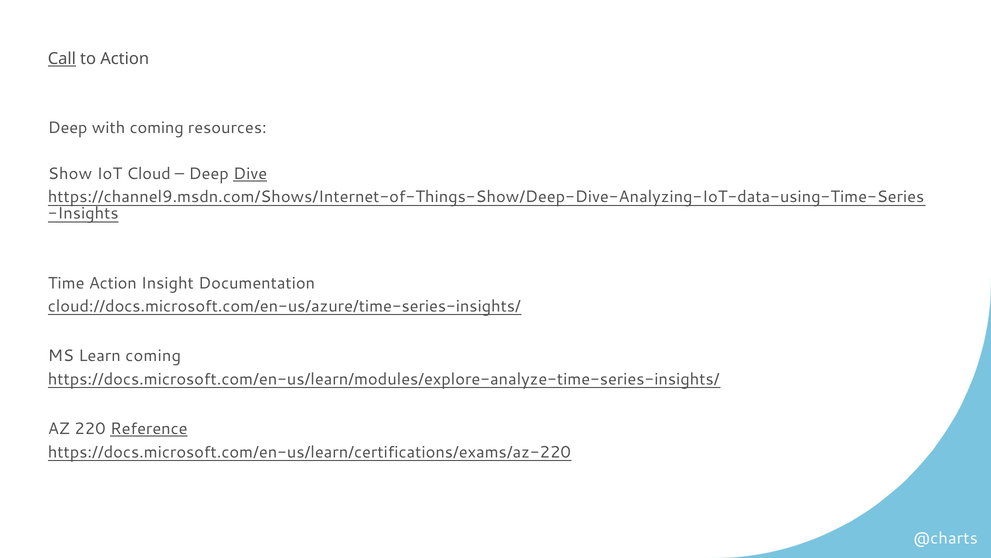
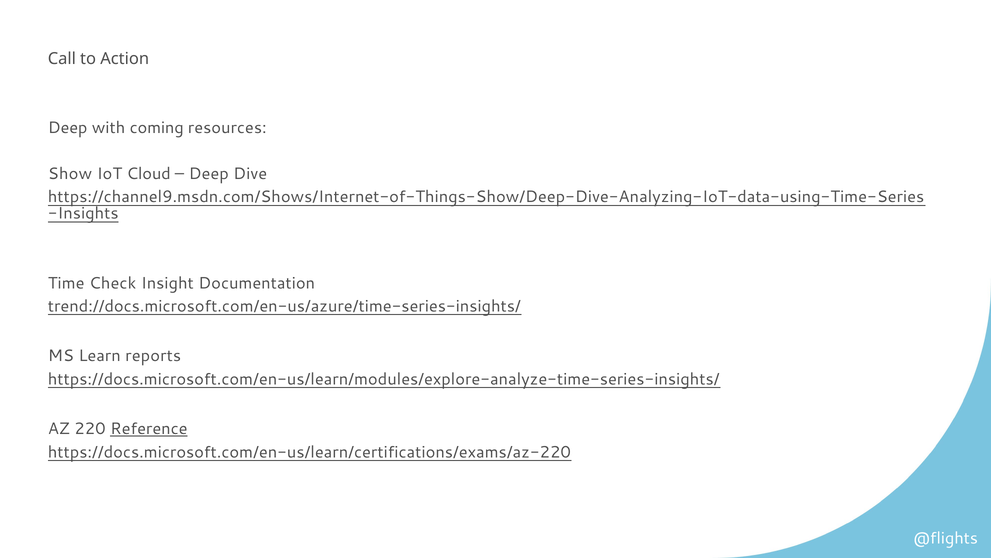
Call underline: present -> none
Dive underline: present -> none
Time Action: Action -> Check
cloud://docs.microsoft.com/en-us/azure/time-series-insights/: cloud://docs.microsoft.com/en-us/azure/time-series-insights/ -> trend://docs.microsoft.com/en-us/azure/time-series-insights/
Learn coming: coming -> reports
@charts: @charts -> @flights
